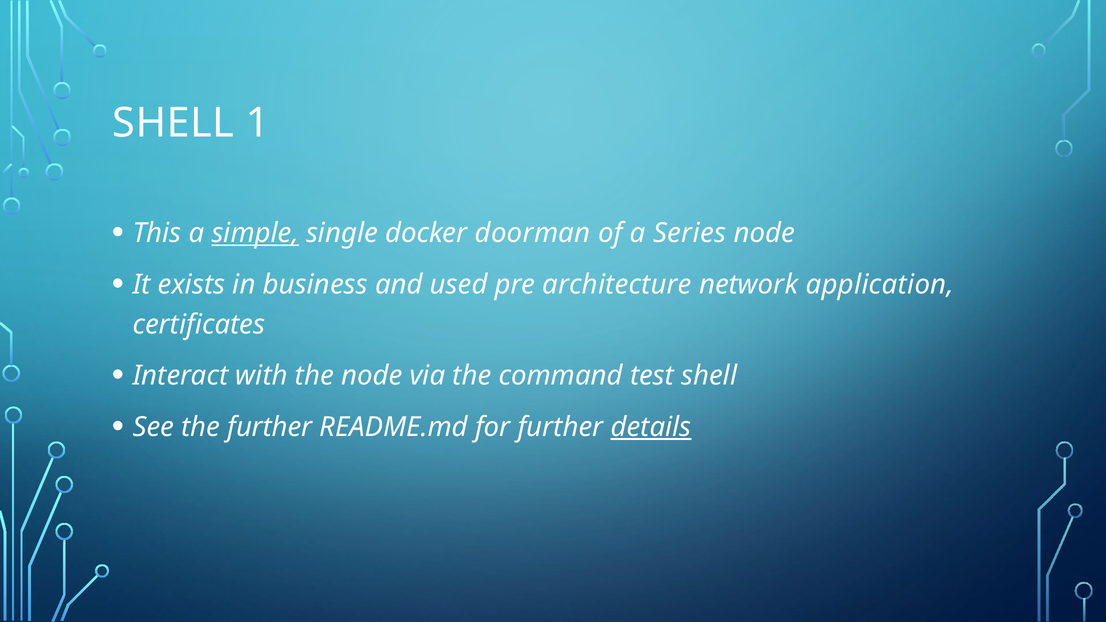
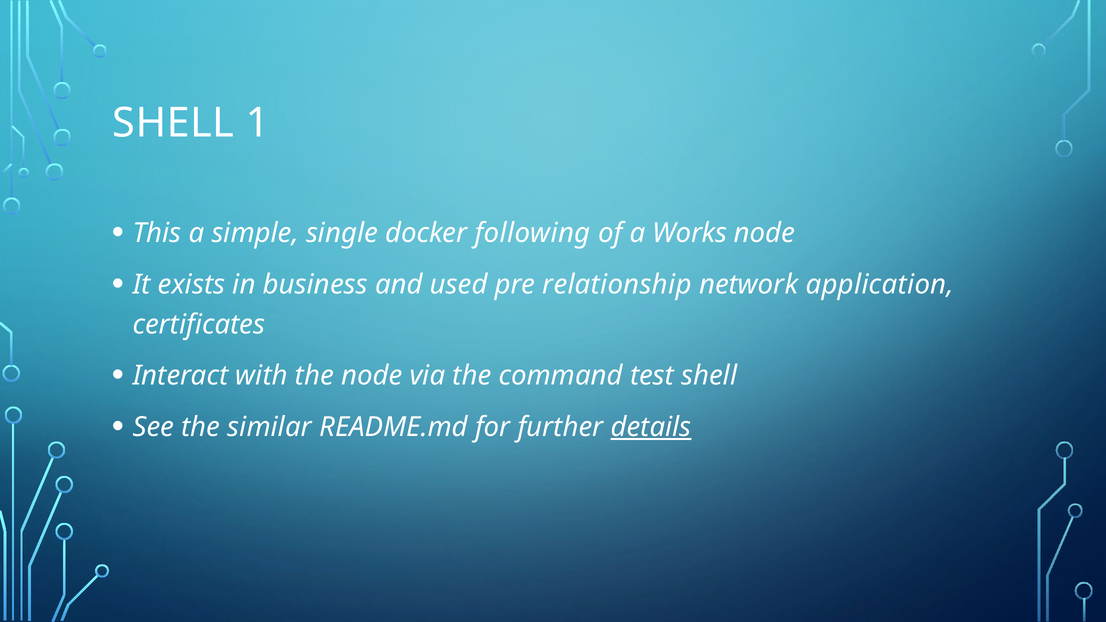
simple underline: present -> none
doorman: doorman -> following
Series: Series -> Works
architecture: architecture -> relationship
the further: further -> similar
